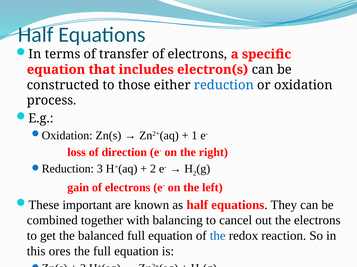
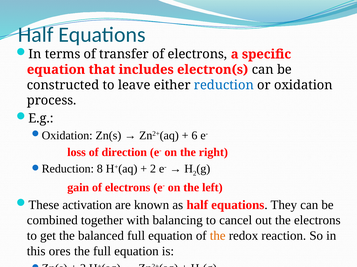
those: those -> leave
1: 1 -> 6
3: 3 -> 8
important: important -> activation
the at (218, 236) colour: blue -> orange
